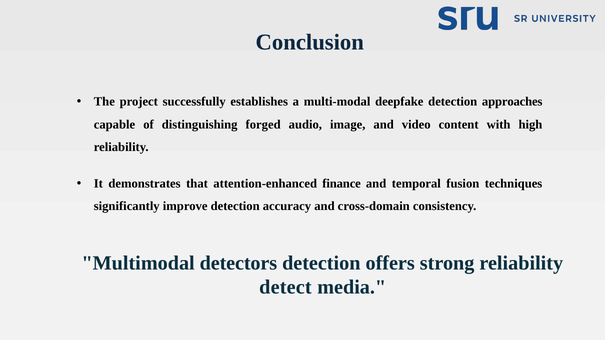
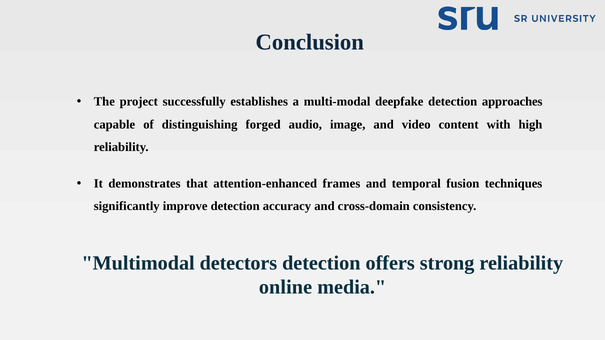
finance: finance -> frames
detect: detect -> online
